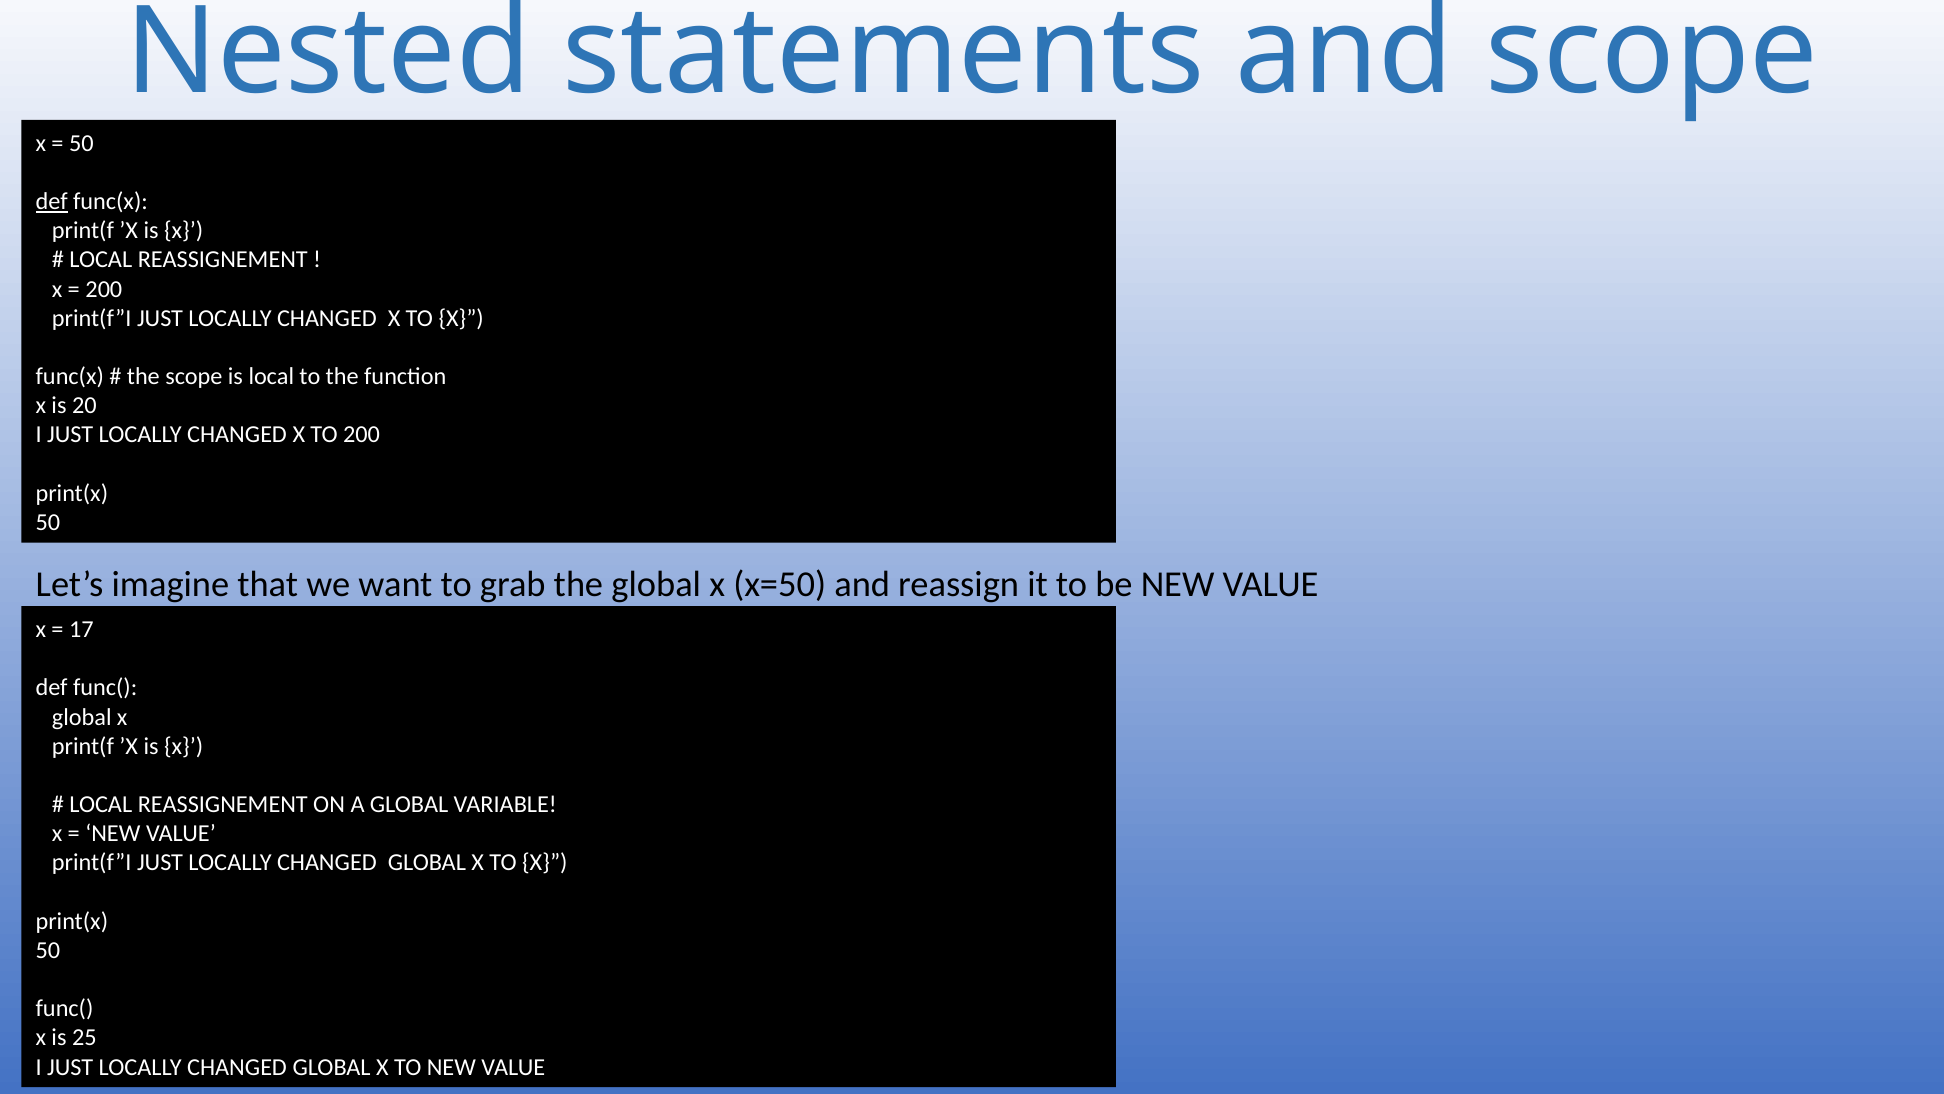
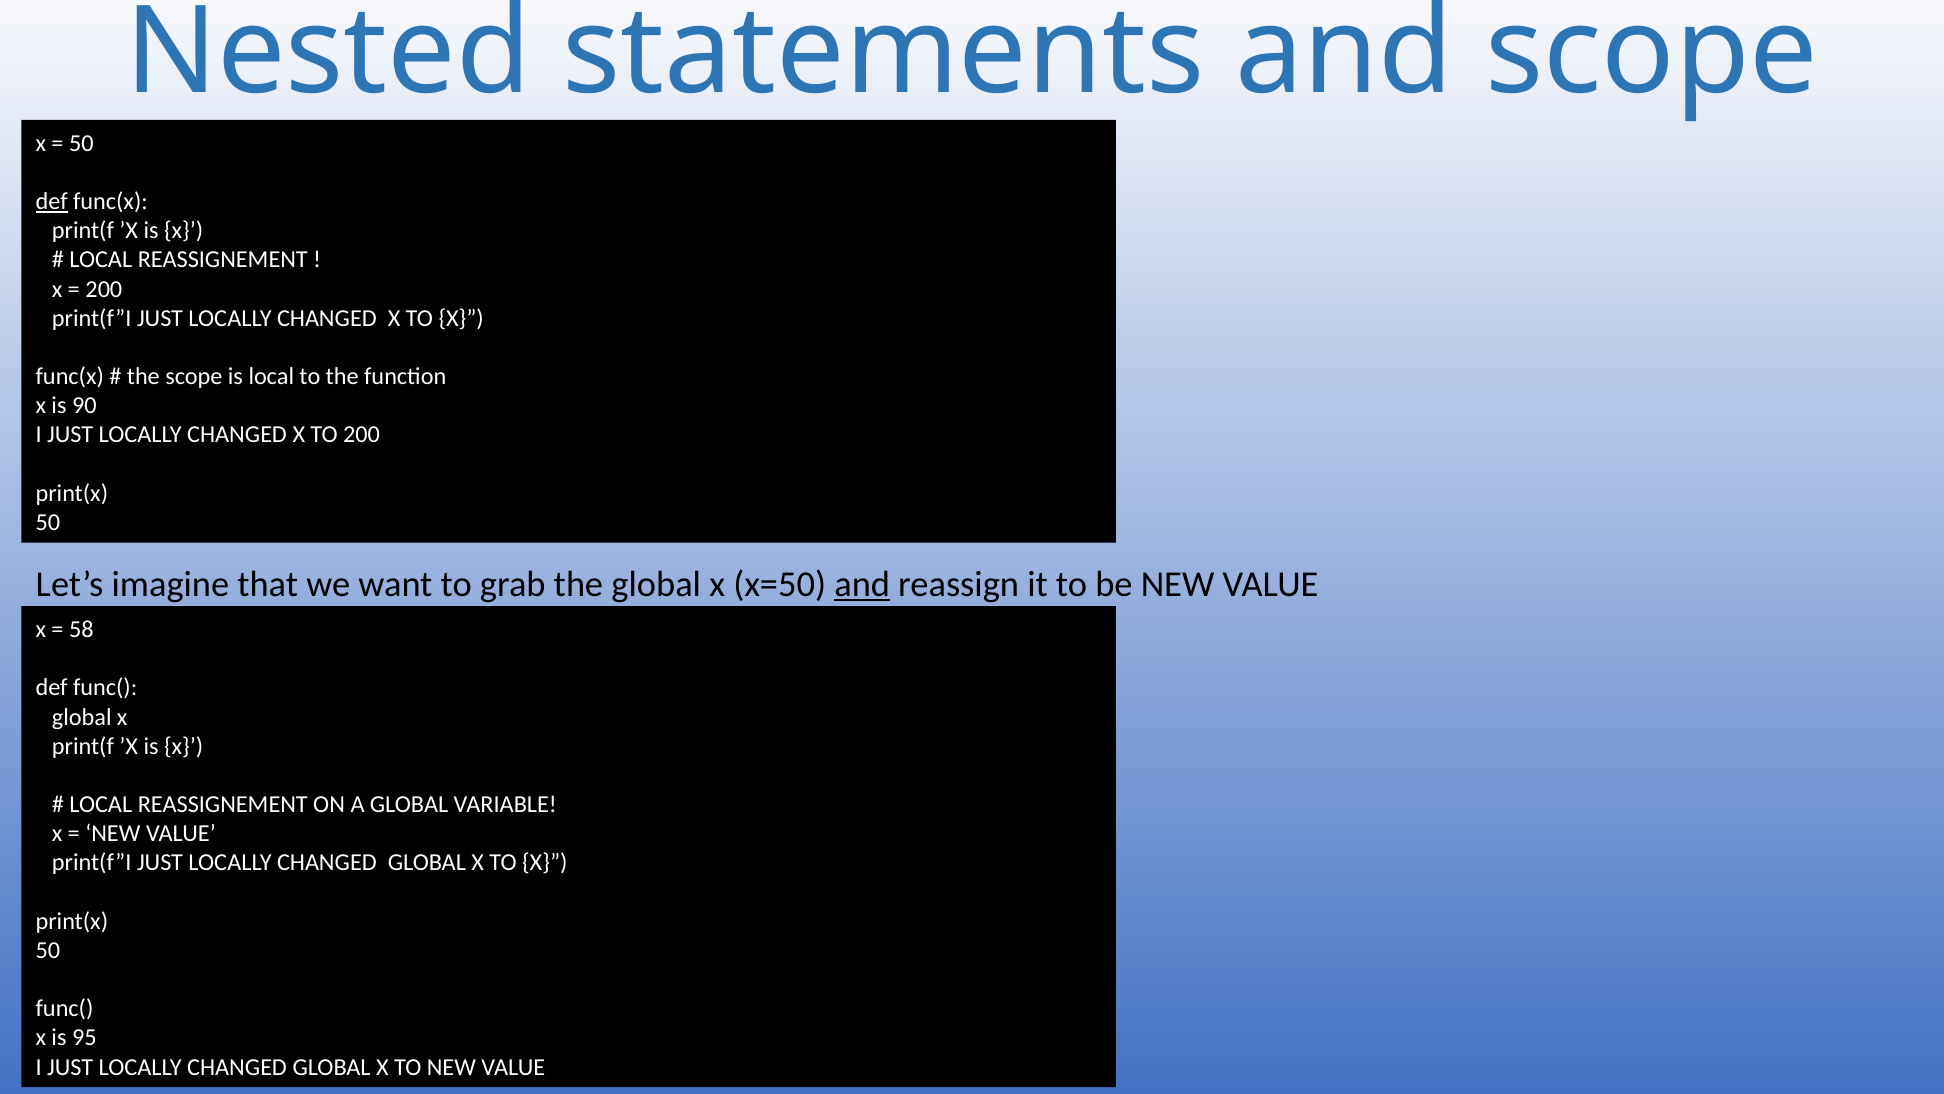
20: 20 -> 90
and at (862, 584) underline: none -> present
17: 17 -> 58
25: 25 -> 95
